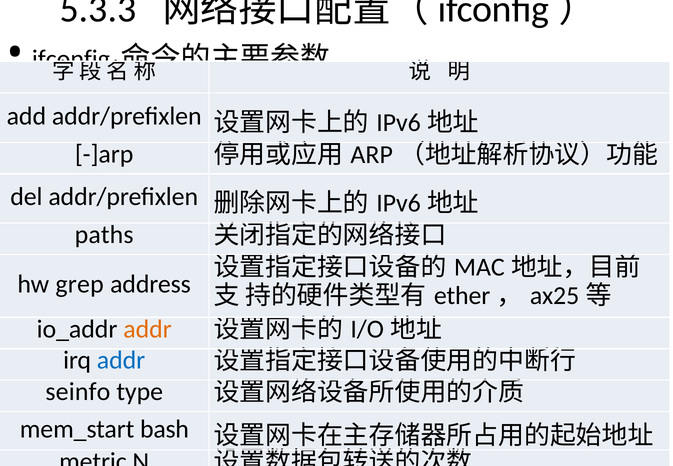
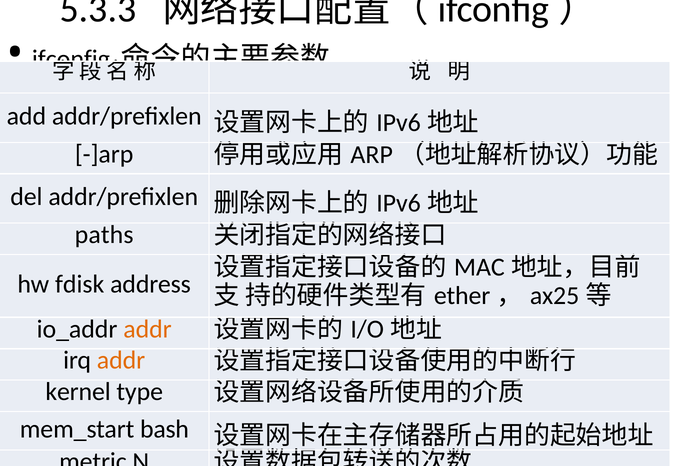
grep: grep -> fdisk
addr at (121, 360) colour: blue -> orange
seinfo: seinfo -> kernel
